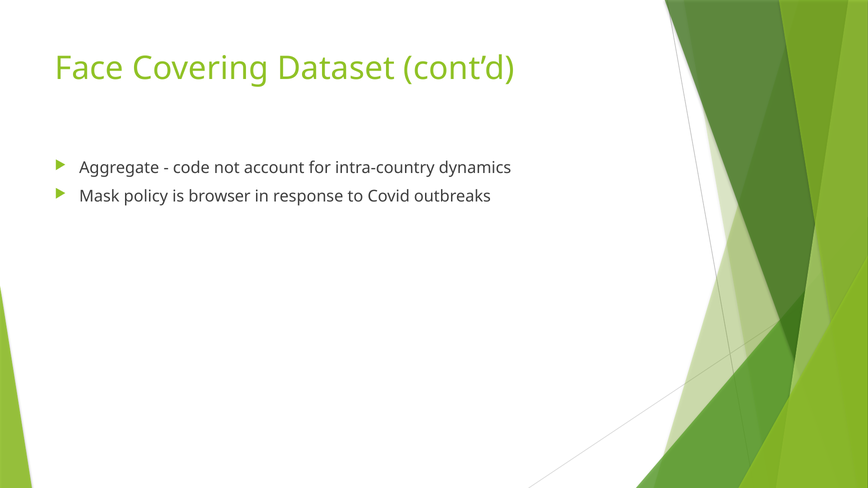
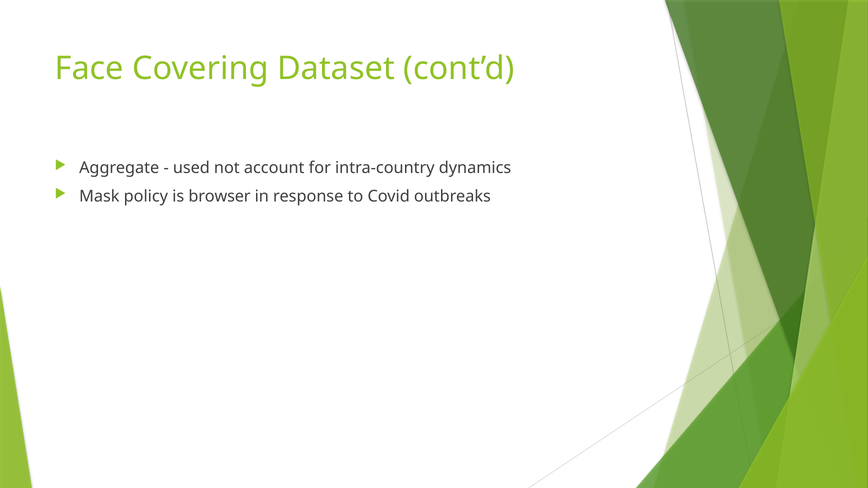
code: code -> used
